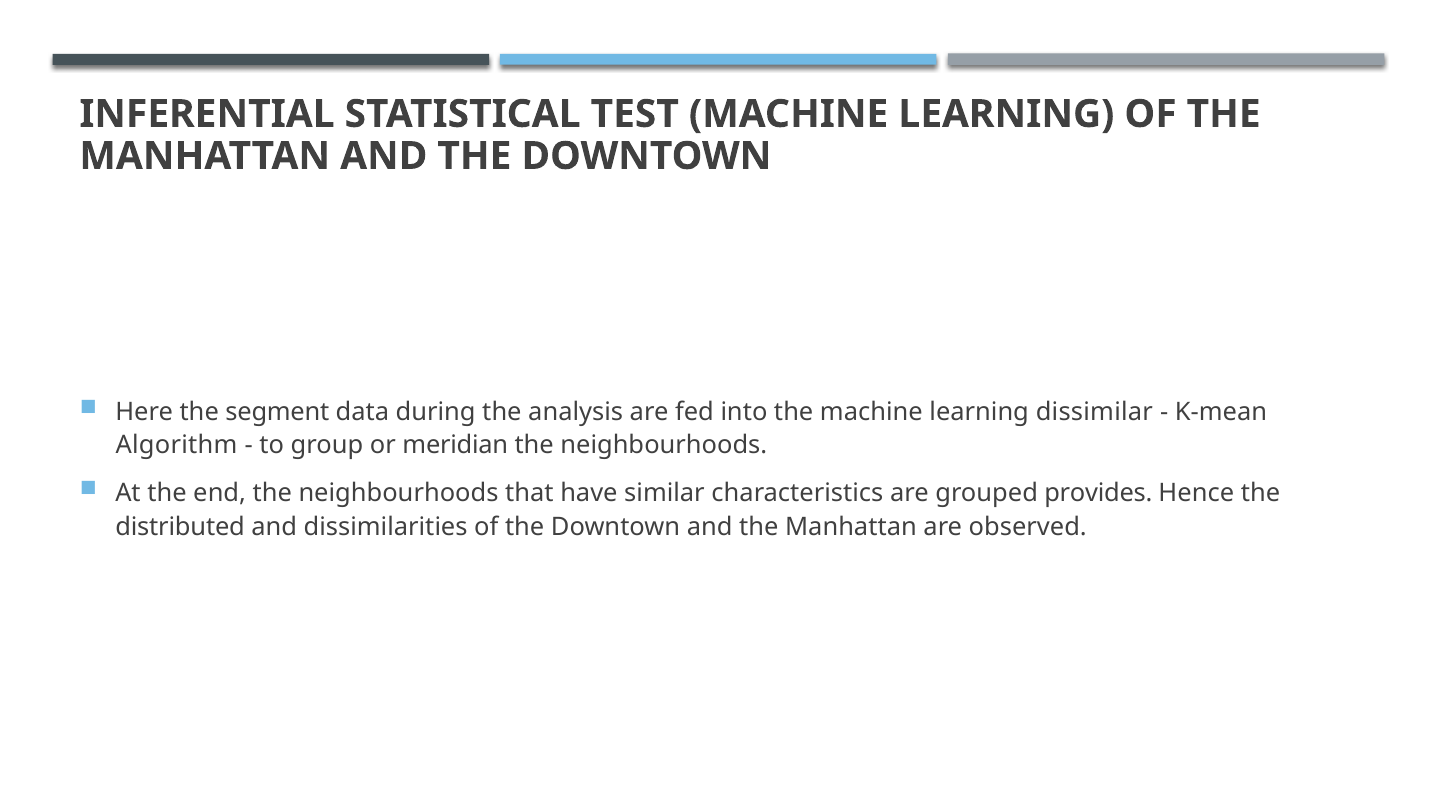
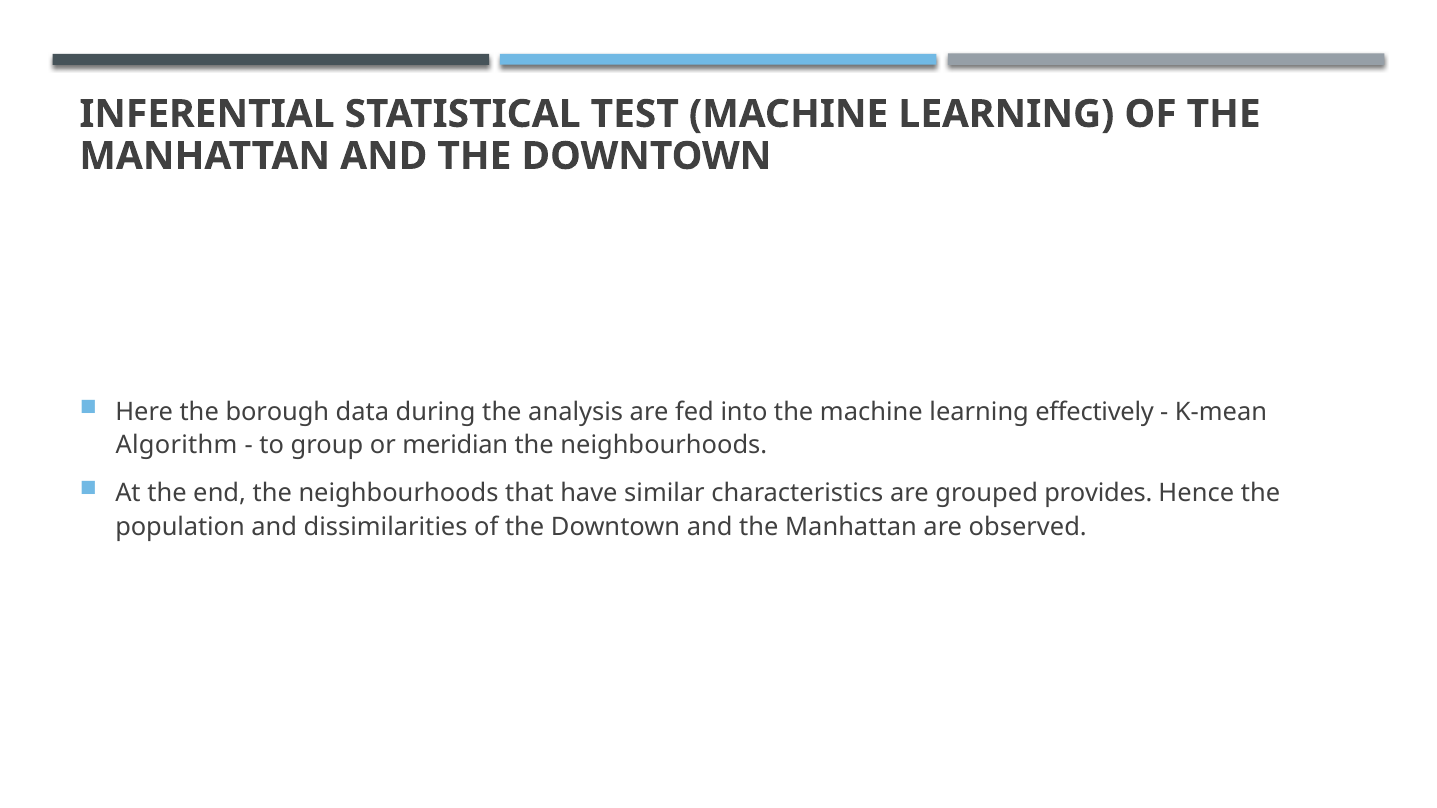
segment: segment -> borough
dissimilar: dissimilar -> effectively
distributed: distributed -> population
